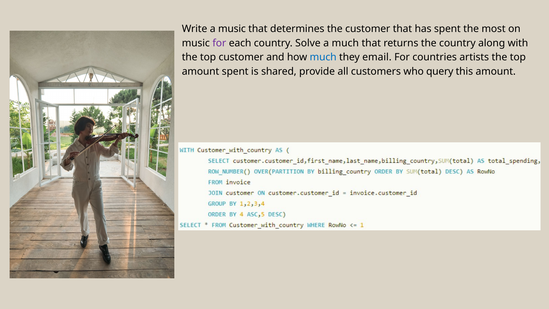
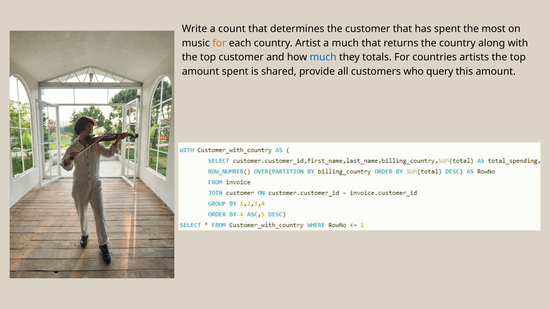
a music: music -> count
for at (219, 43) colour: purple -> orange
Solve: Solve -> Artist
email: email -> totals
